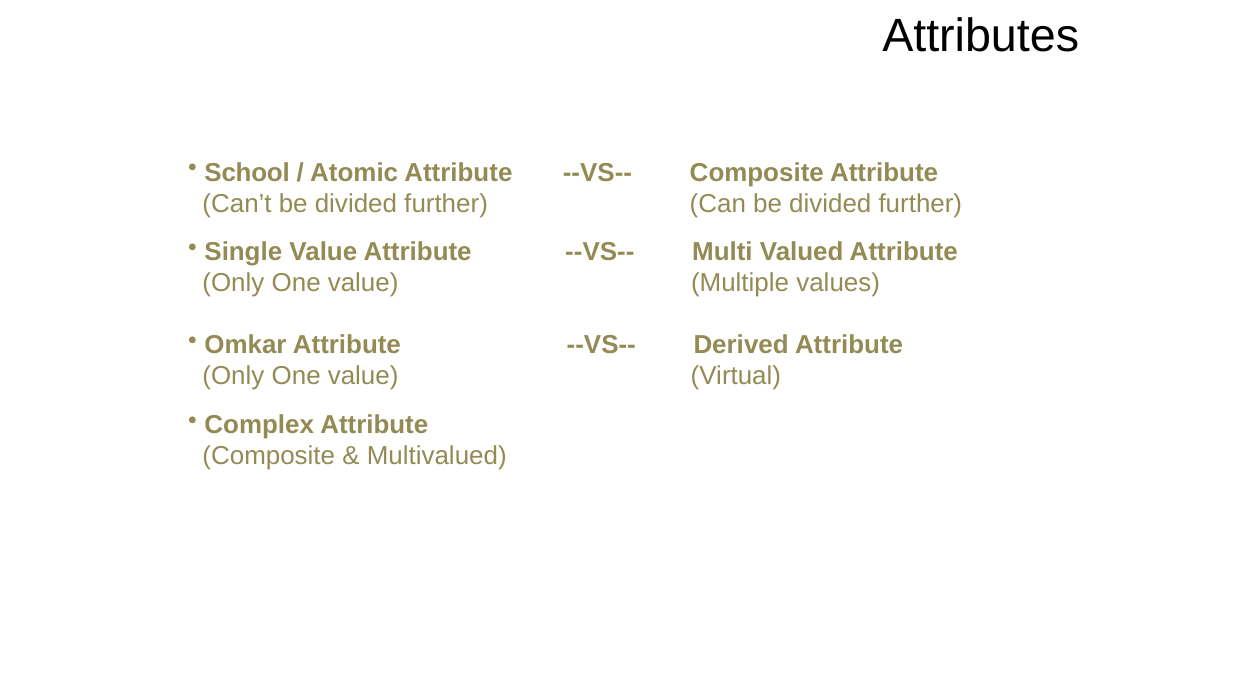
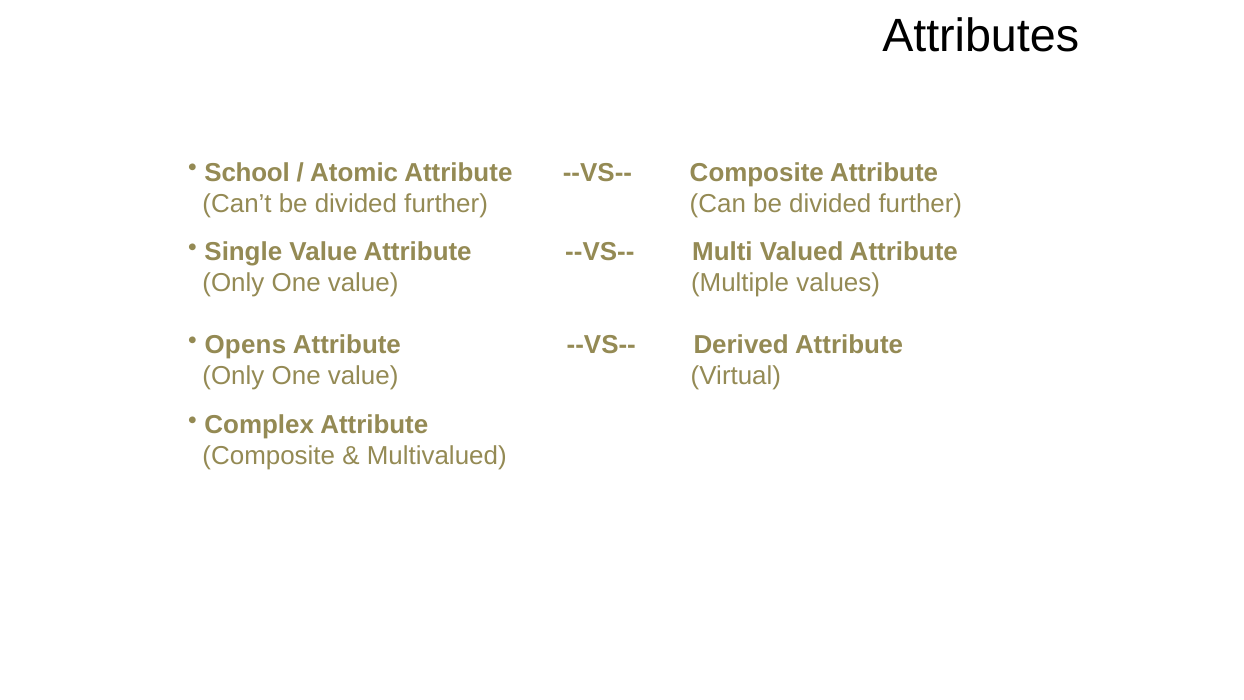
Omkar: Omkar -> Opens
